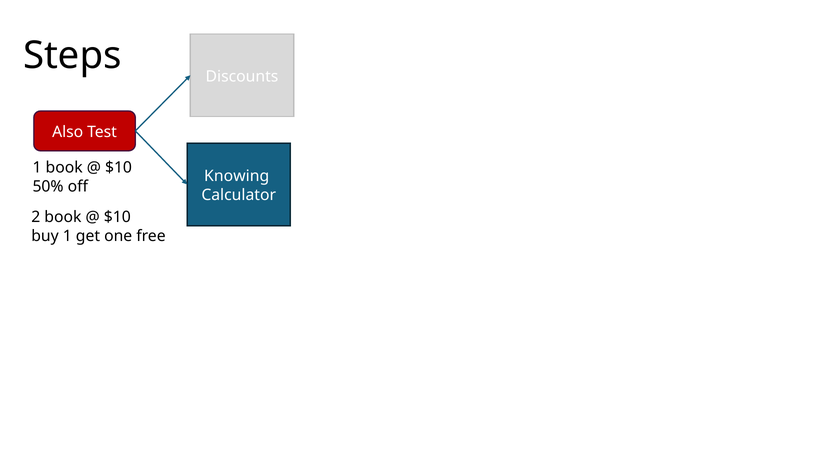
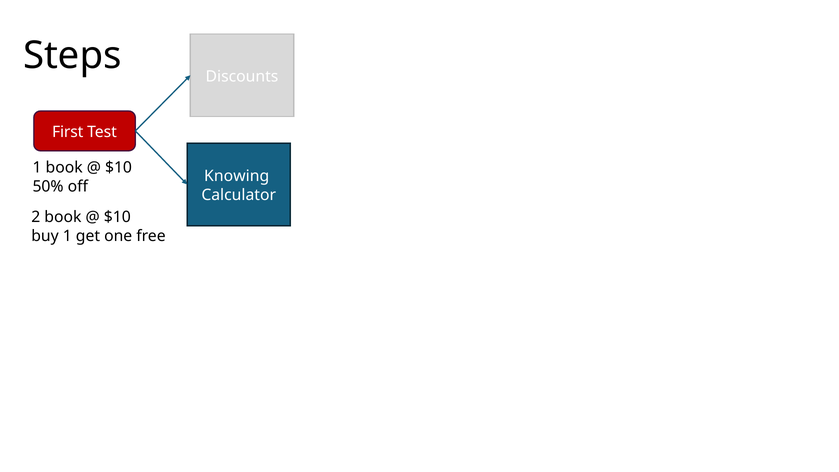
Also: Also -> First
